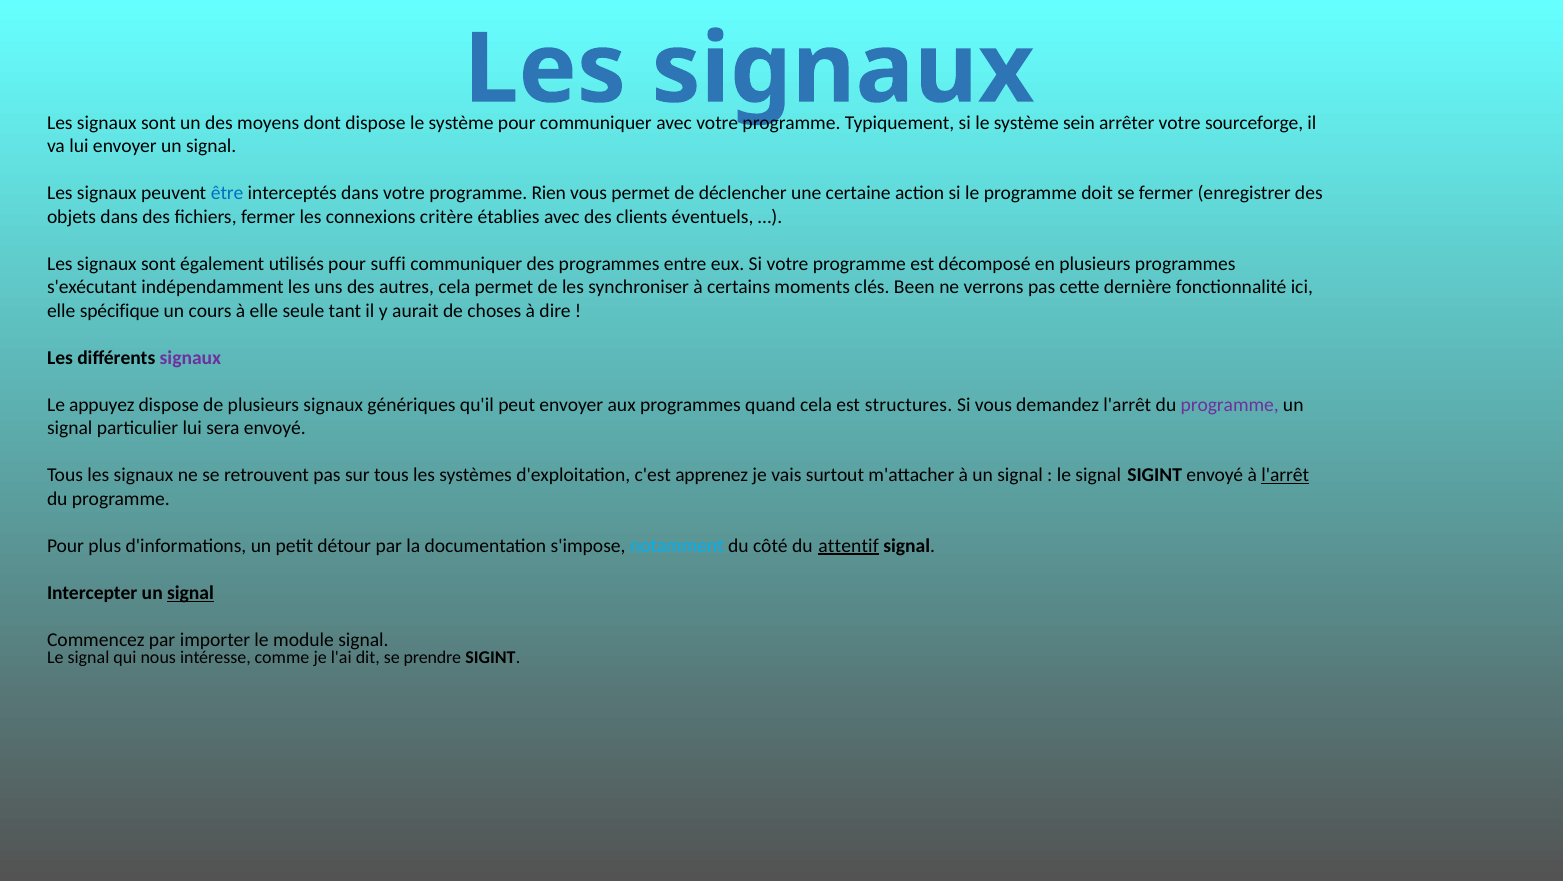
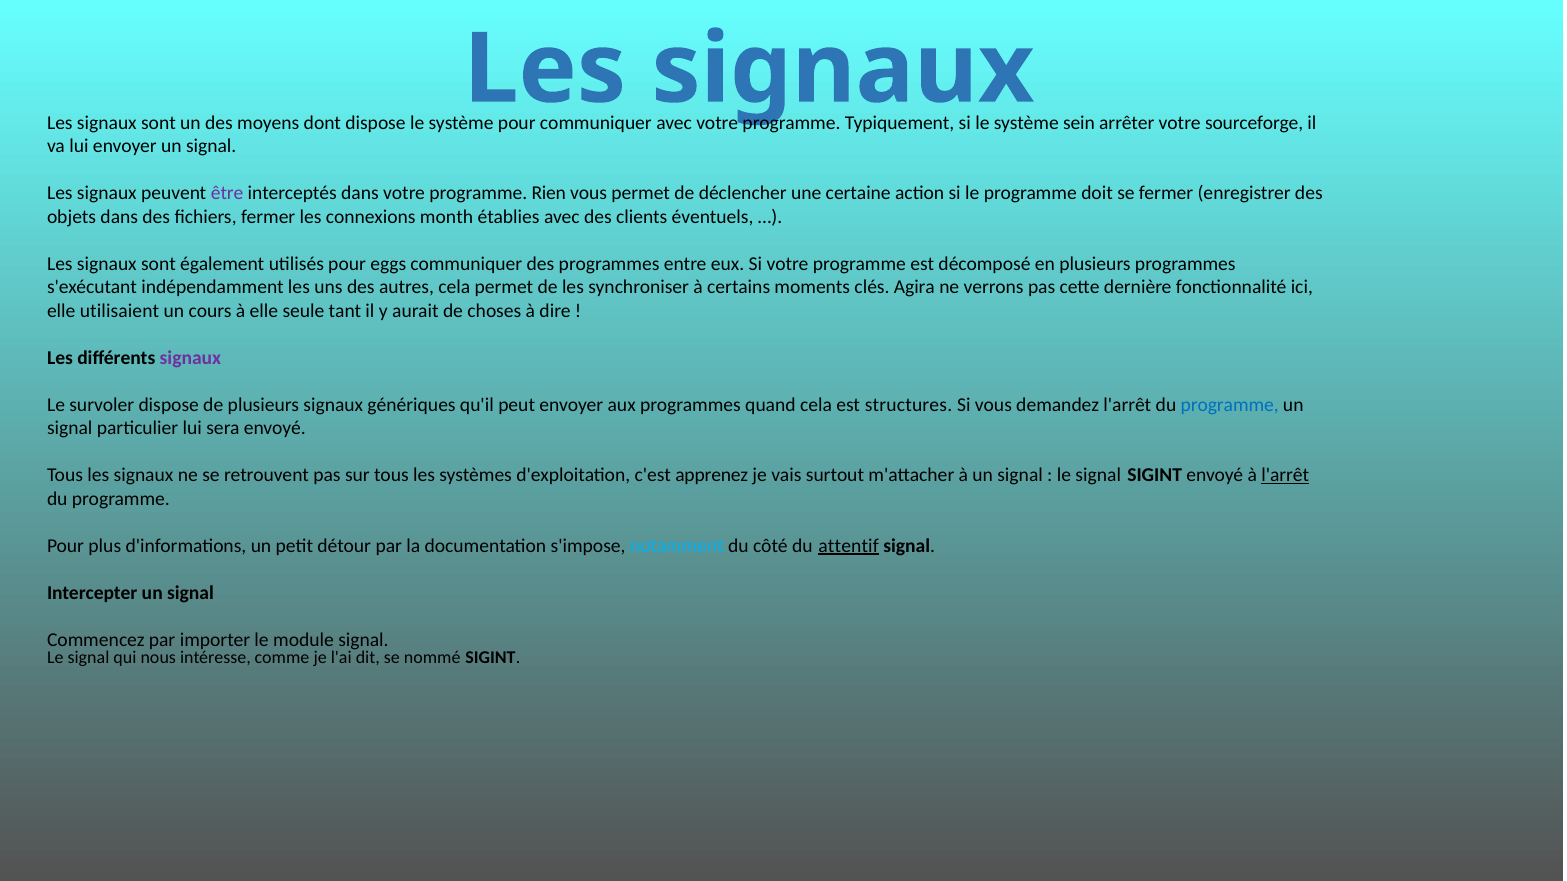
être colour: blue -> purple
critère: critère -> month
suffi: suffi -> eggs
Been: Been -> Agira
spécifique: spécifique -> utilisaient
appuyez: appuyez -> survoler
programme at (1230, 405) colour: purple -> blue
signal at (191, 593) underline: present -> none
prendre: prendre -> nommé
